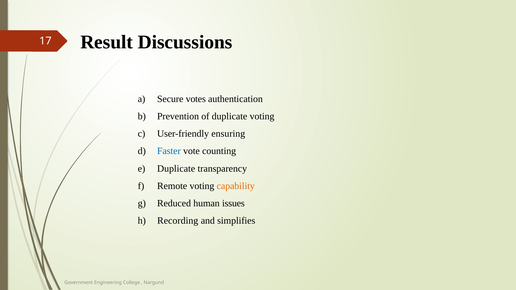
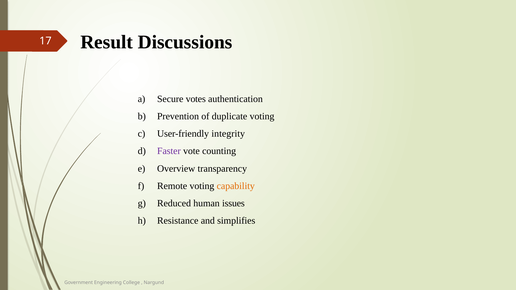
ensuring: ensuring -> integrity
Faster colour: blue -> purple
Duplicate at (176, 169): Duplicate -> Overview
Recording: Recording -> Resistance
